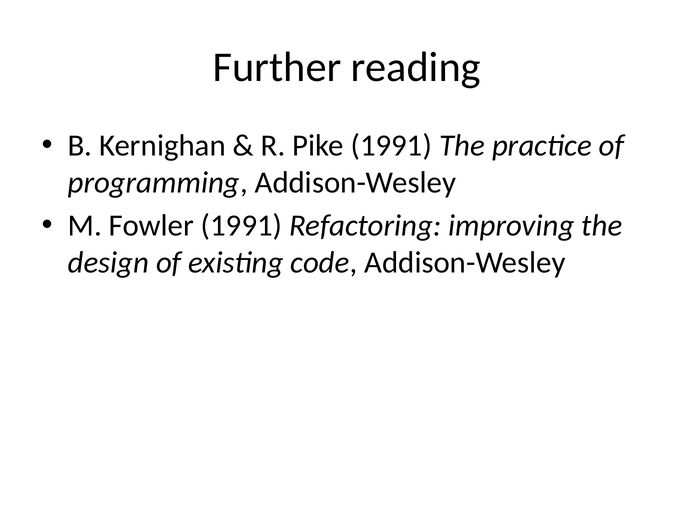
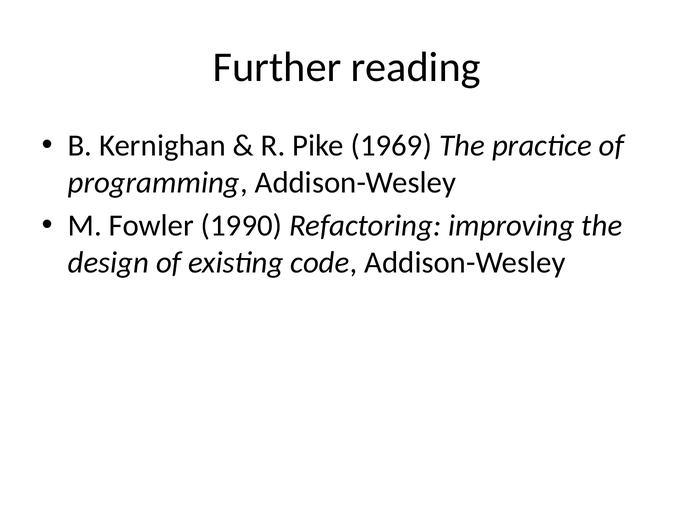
Pike 1991: 1991 -> 1969
Fowler 1991: 1991 -> 1990
